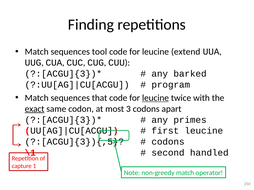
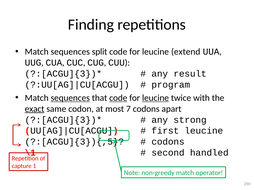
tool: tool -> split
barked: barked -> result
sequences at (70, 98) underline: none -> present
code at (118, 98) underline: none -> present
3: 3 -> 7
primes: primes -> strong
